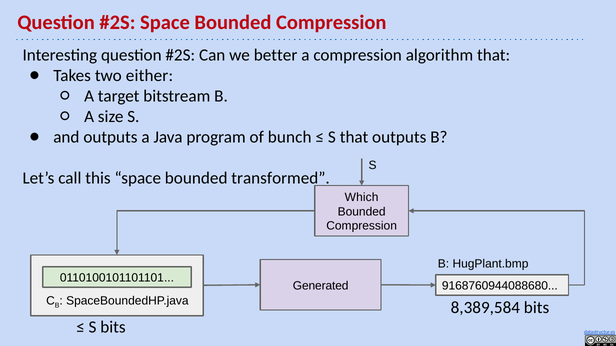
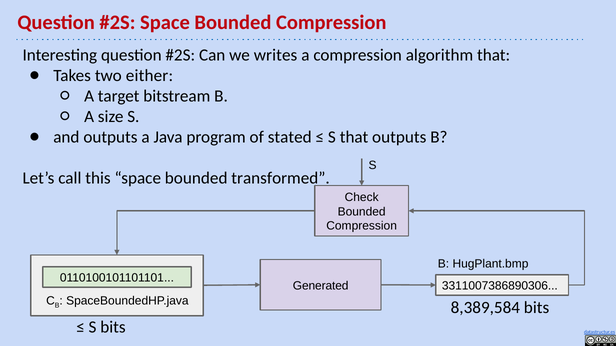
better: better -> writes
bunch: bunch -> stated
Which: Which -> Check
9168760944088680: 9168760944088680 -> 3311007386890306
